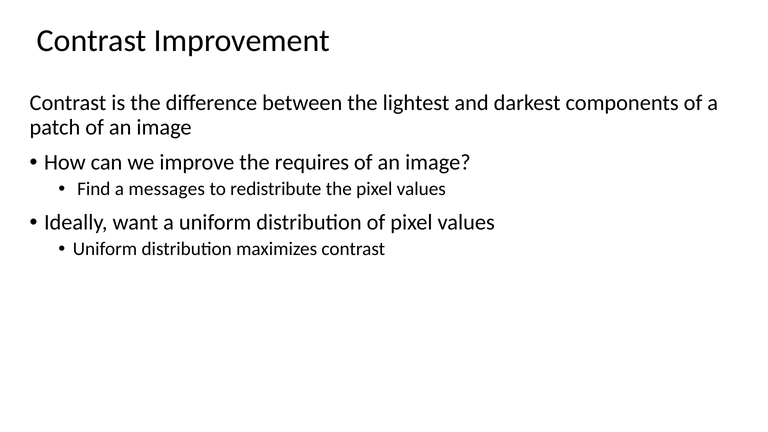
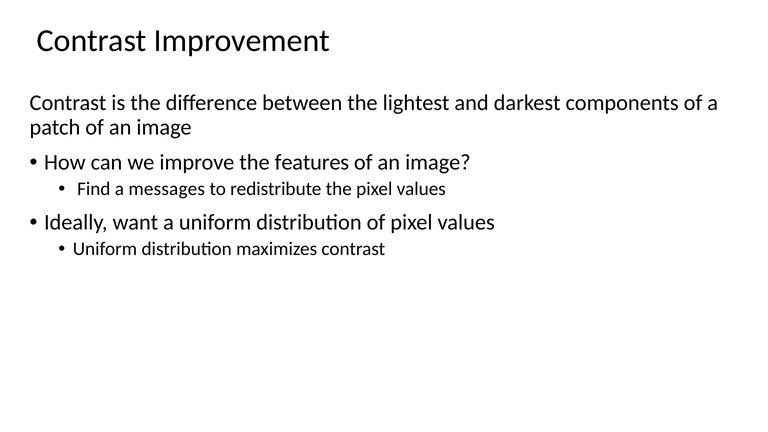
requires: requires -> features
